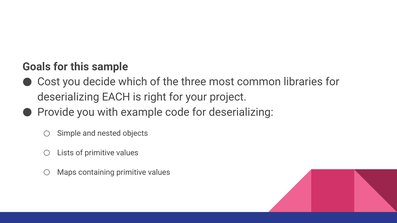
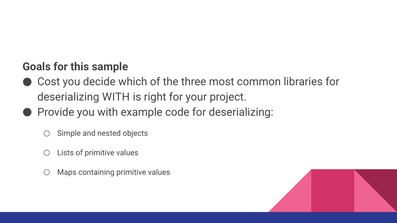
deserializing EACH: EACH -> WITH
